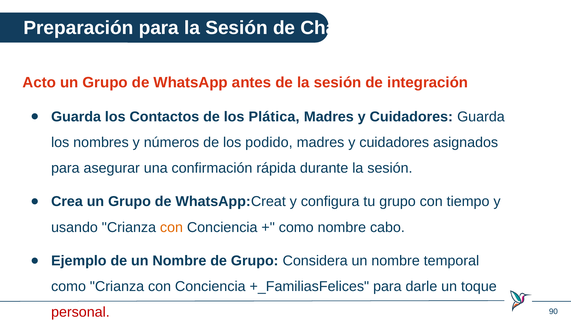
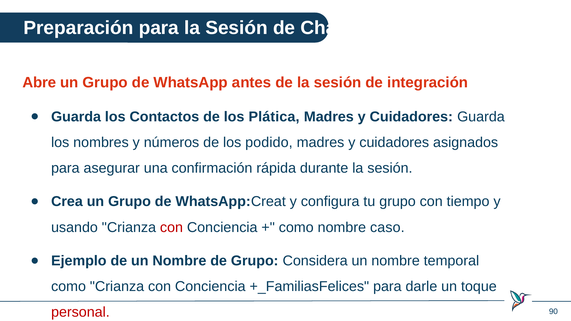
Acto: Acto -> Abre
con at (171, 227) colour: orange -> red
cabo: cabo -> caso
